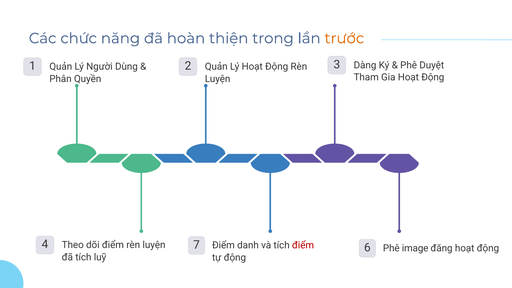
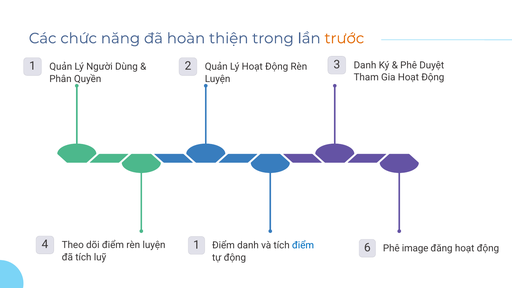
3 Dàng: Dàng -> Danh
4 7: 7 -> 1
điểm at (303, 245) colour: red -> blue
